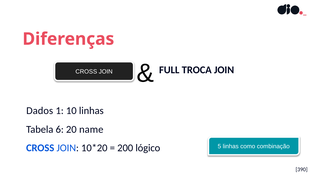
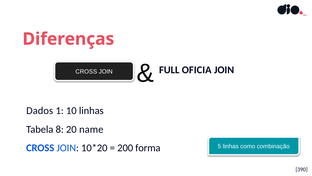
TROCA: TROCA -> OFICIA
6: 6 -> 8
lógico: lógico -> forma
